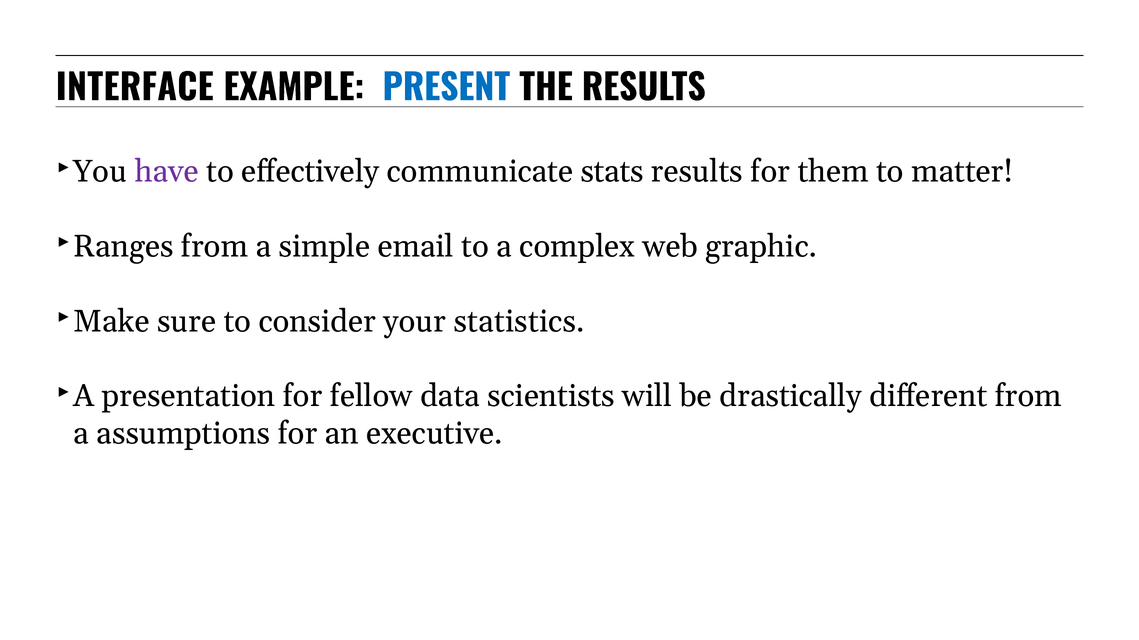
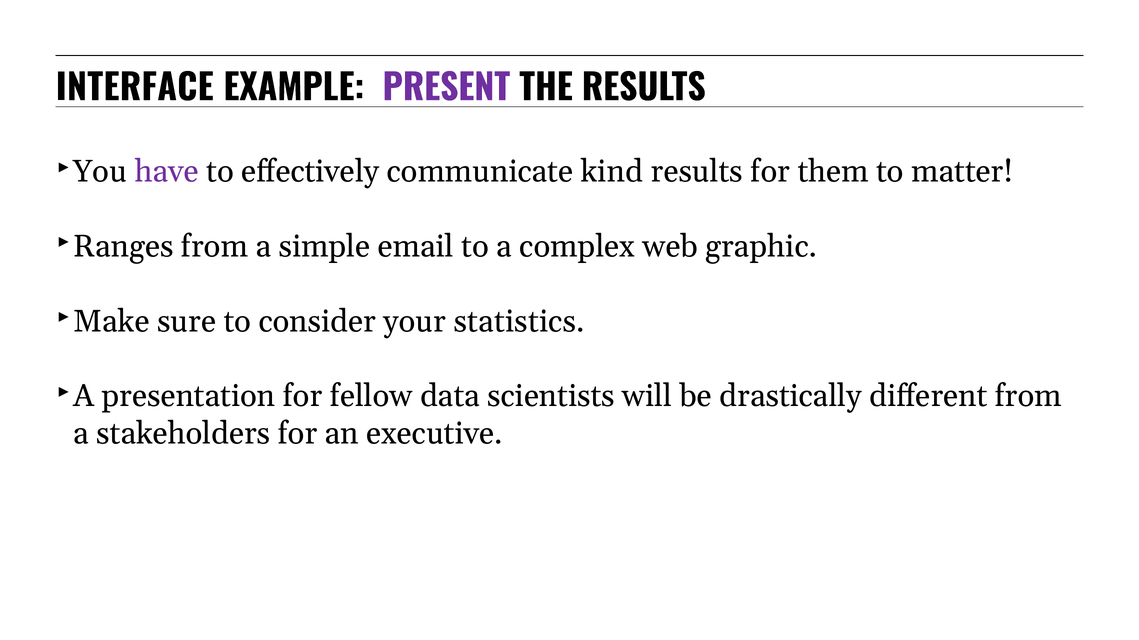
PRESENT colour: blue -> purple
stats: stats -> kind
assumptions: assumptions -> stakeholders
